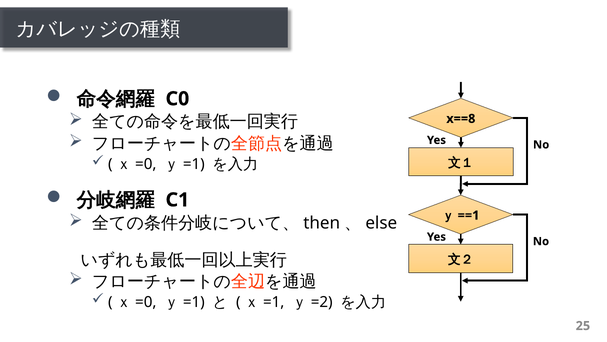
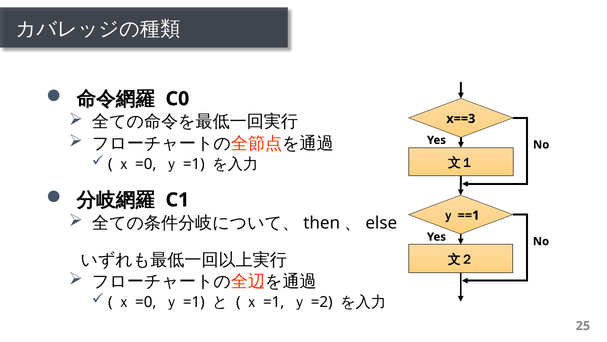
x==8: x==8 -> x==3
